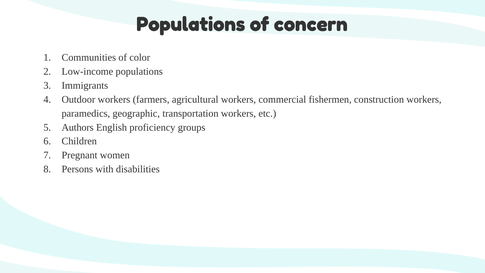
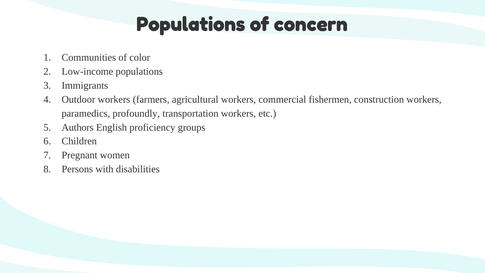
geographic: geographic -> profoundly
